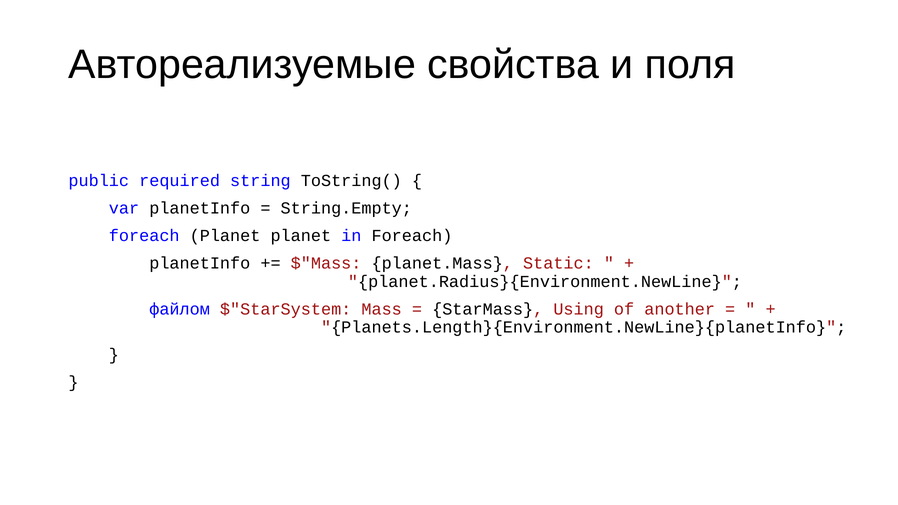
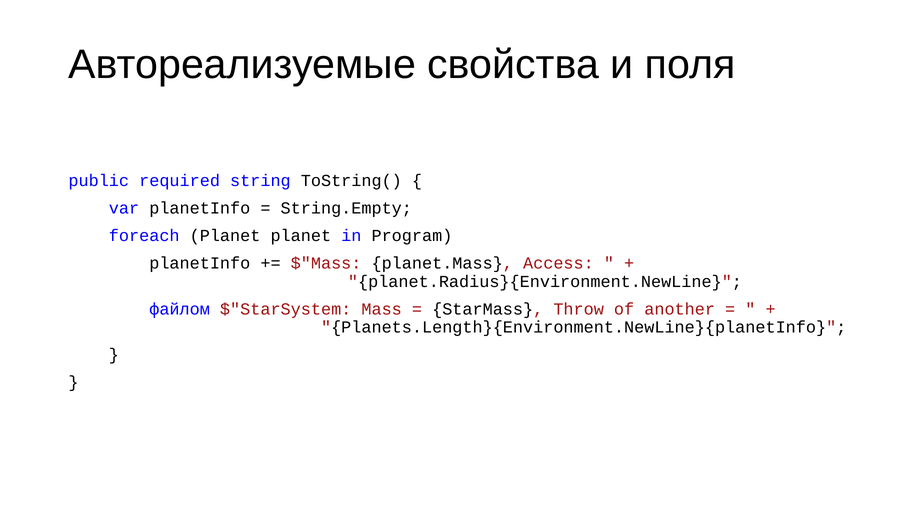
in Foreach: Foreach -> Program
Static: Static -> Access
Using: Using -> Throw
